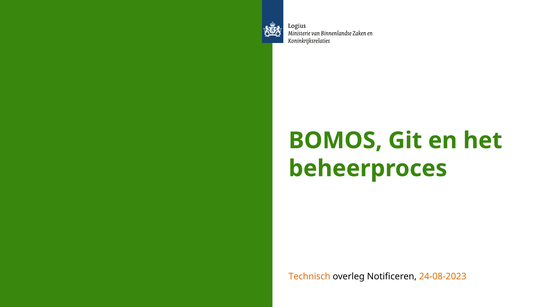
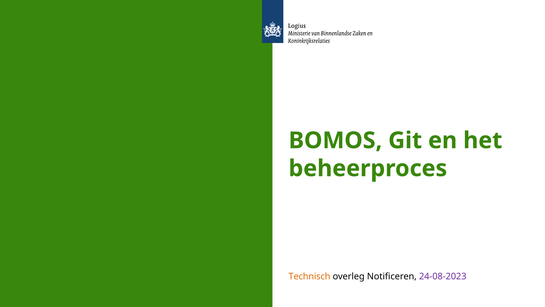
24-08-2023 colour: orange -> purple
